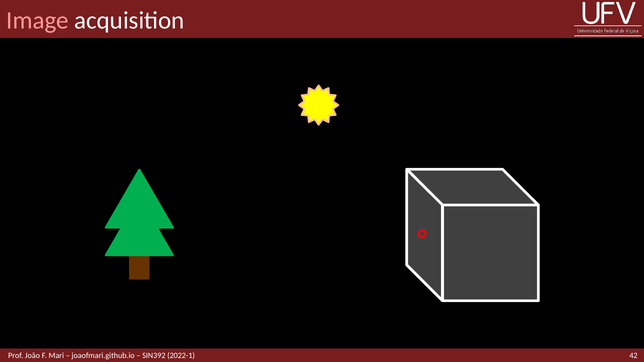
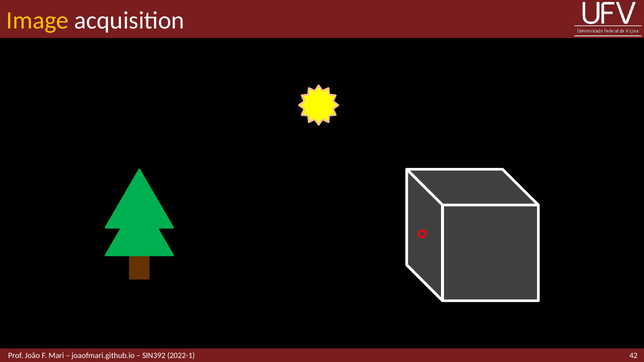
Image colour: pink -> yellow
